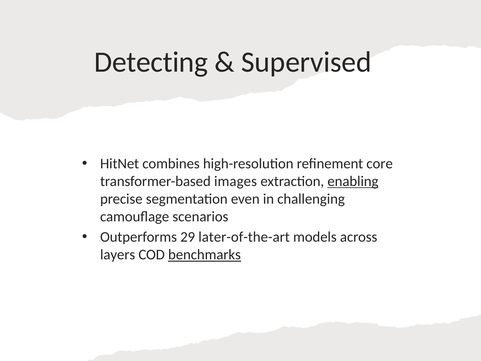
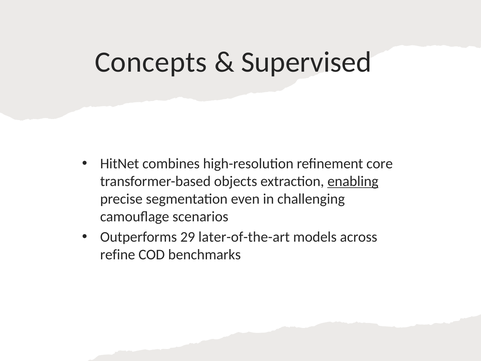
Detecting: Detecting -> Concepts
images: images -> objects
layers: layers -> refine
benchmarks underline: present -> none
